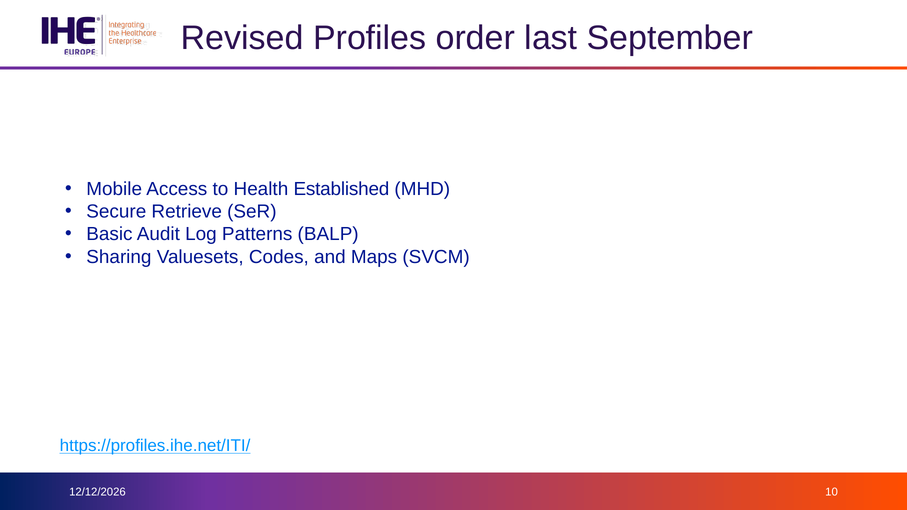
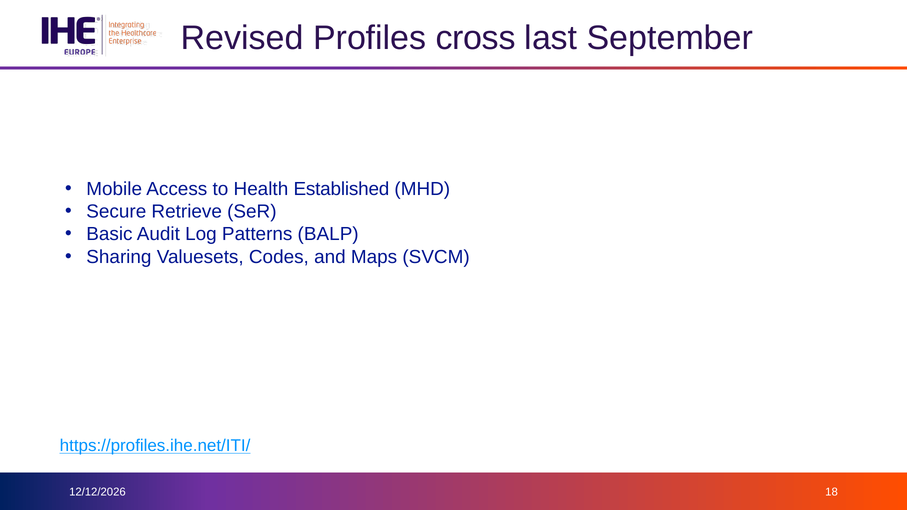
order: order -> cross
10: 10 -> 18
